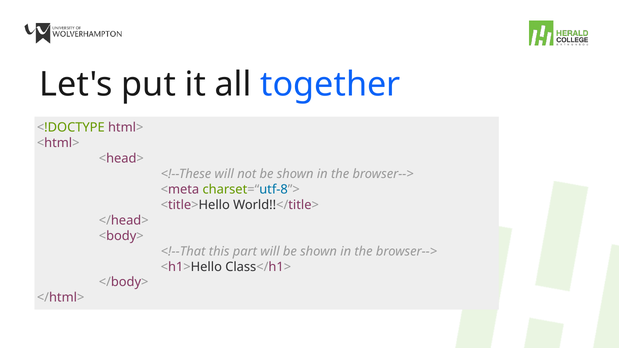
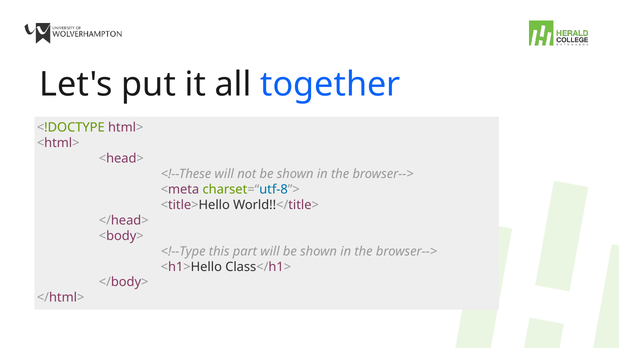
<!--That: <!--That -> <!--Type
